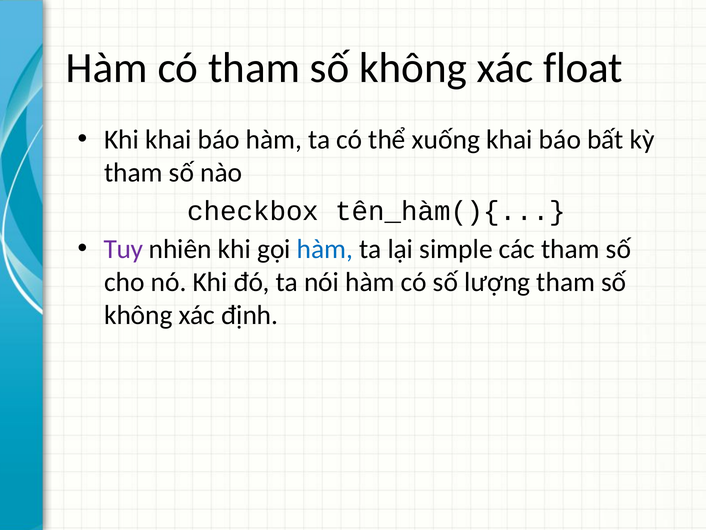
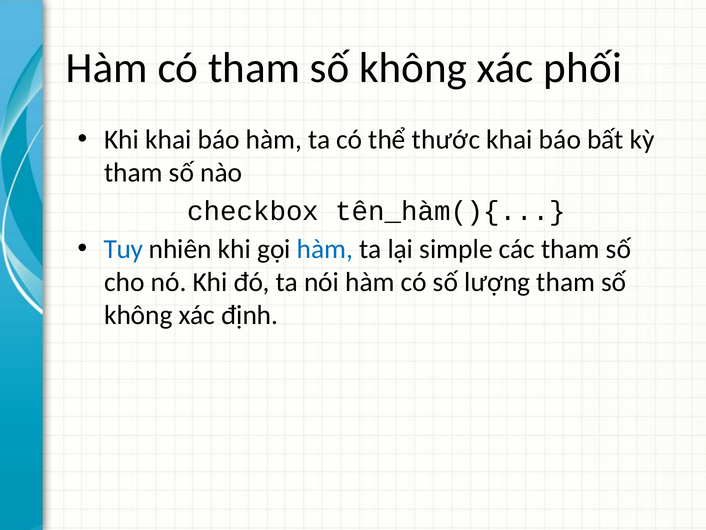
float: float -> phối
xuống: xuống -> thước
Tuy colour: purple -> blue
